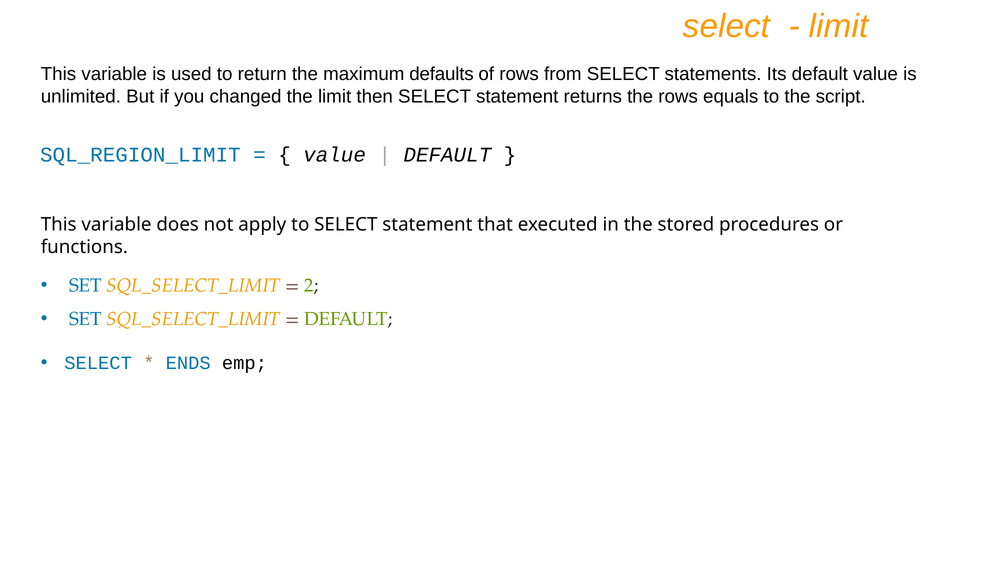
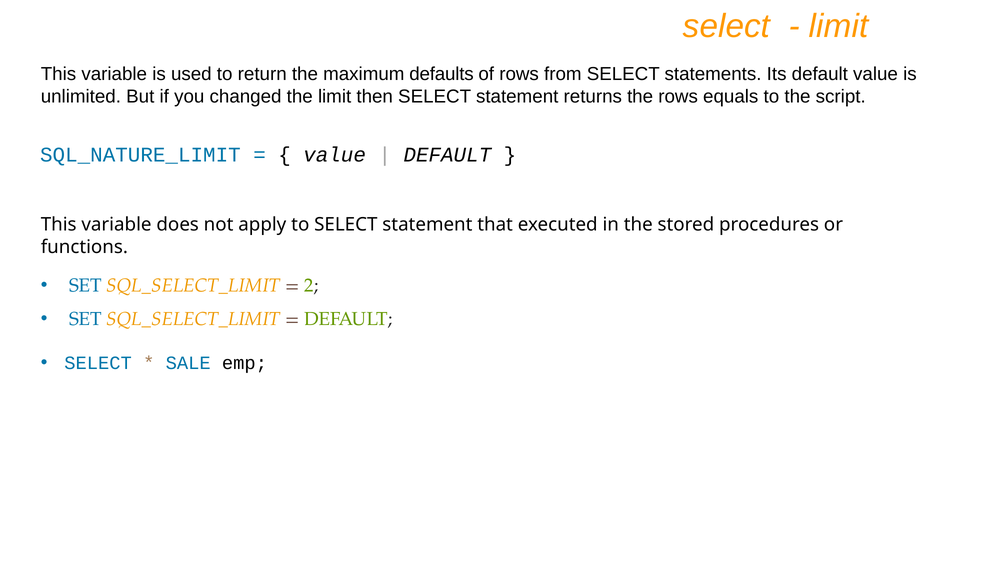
SQL_REGION_LIMIT: SQL_REGION_LIMIT -> SQL_NATURE_LIMIT
ENDS: ENDS -> SALE
